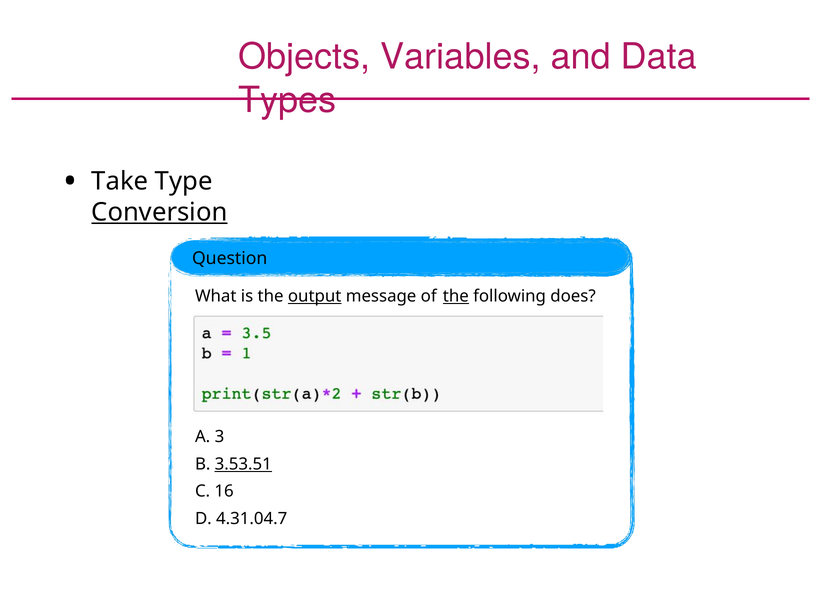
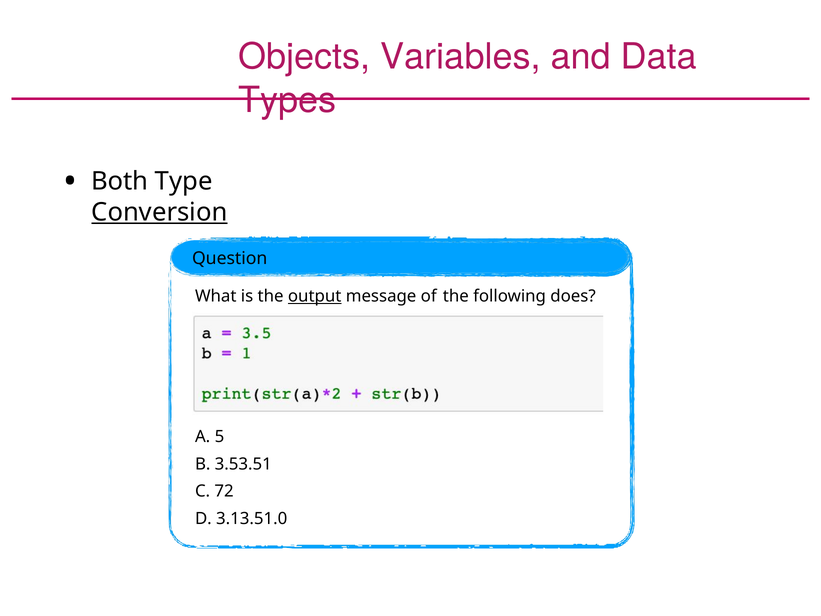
Take: Take -> Both
the at (456, 296) underline: present -> none
3: 3 -> 5
3.53.51 underline: present -> none
16: 16 -> 72
4.31.04.7: 4.31.04.7 -> 3.13.51.0
